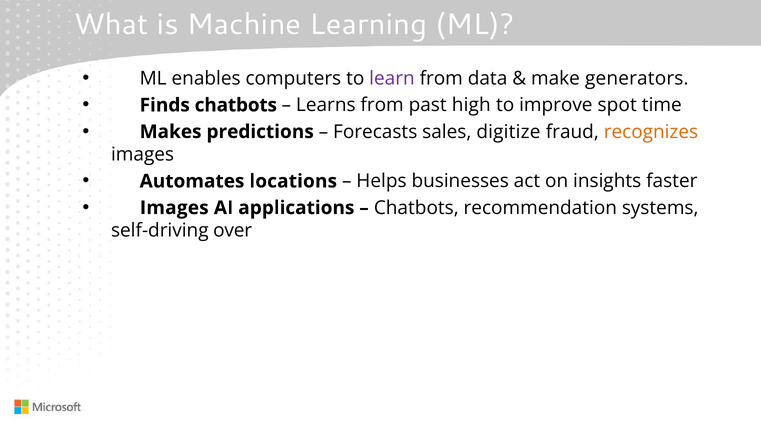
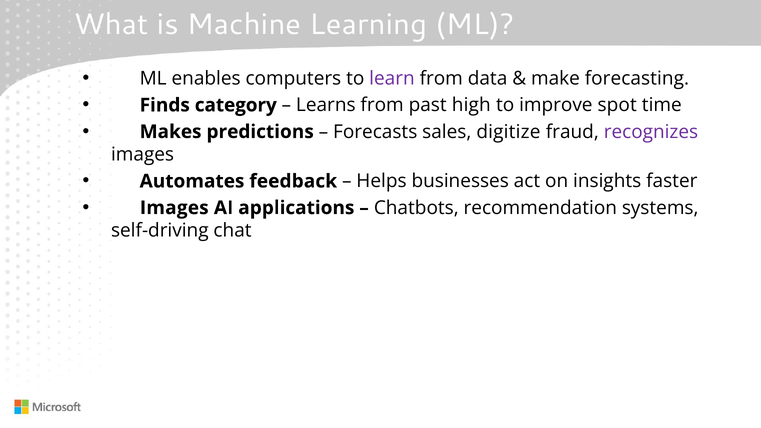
generators: generators -> forecasting
Finds chatbots: chatbots -> category
recognizes colour: orange -> purple
locations: locations -> feedback
over: over -> chat
